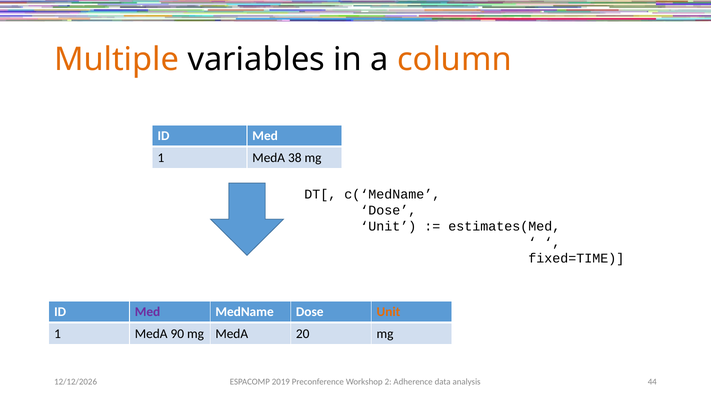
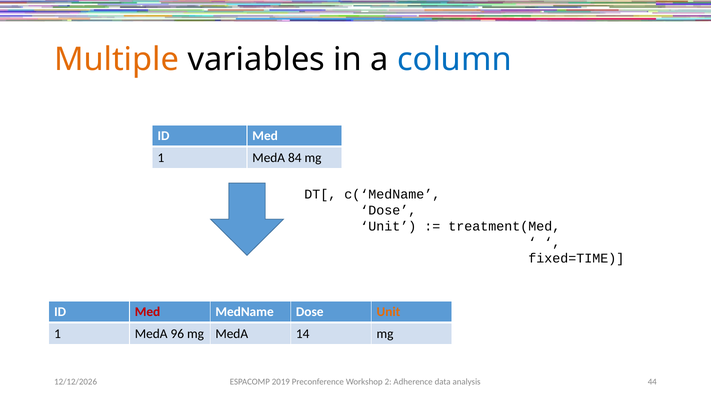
column colour: orange -> blue
38: 38 -> 84
estimates(Med: estimates(Med -> treatment(Med
Med at (148, 312) colour: purple -> red
90: 90 -> 96
20: 20 -> 14
